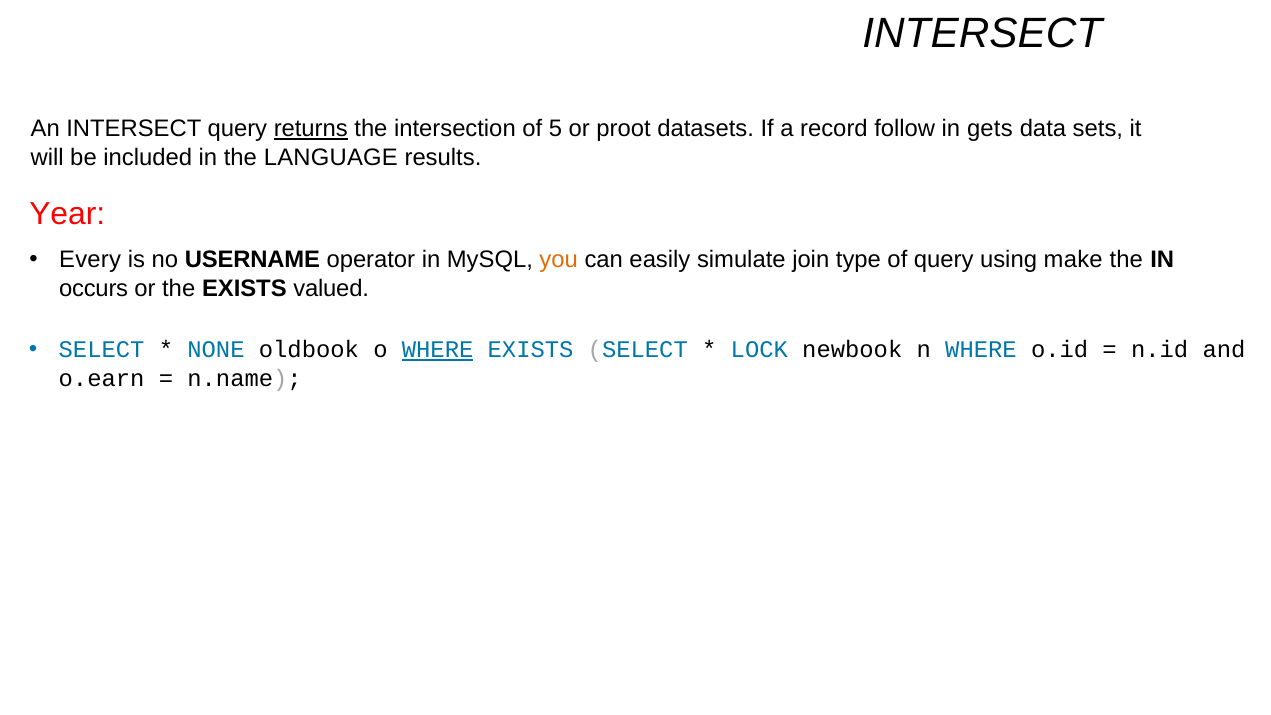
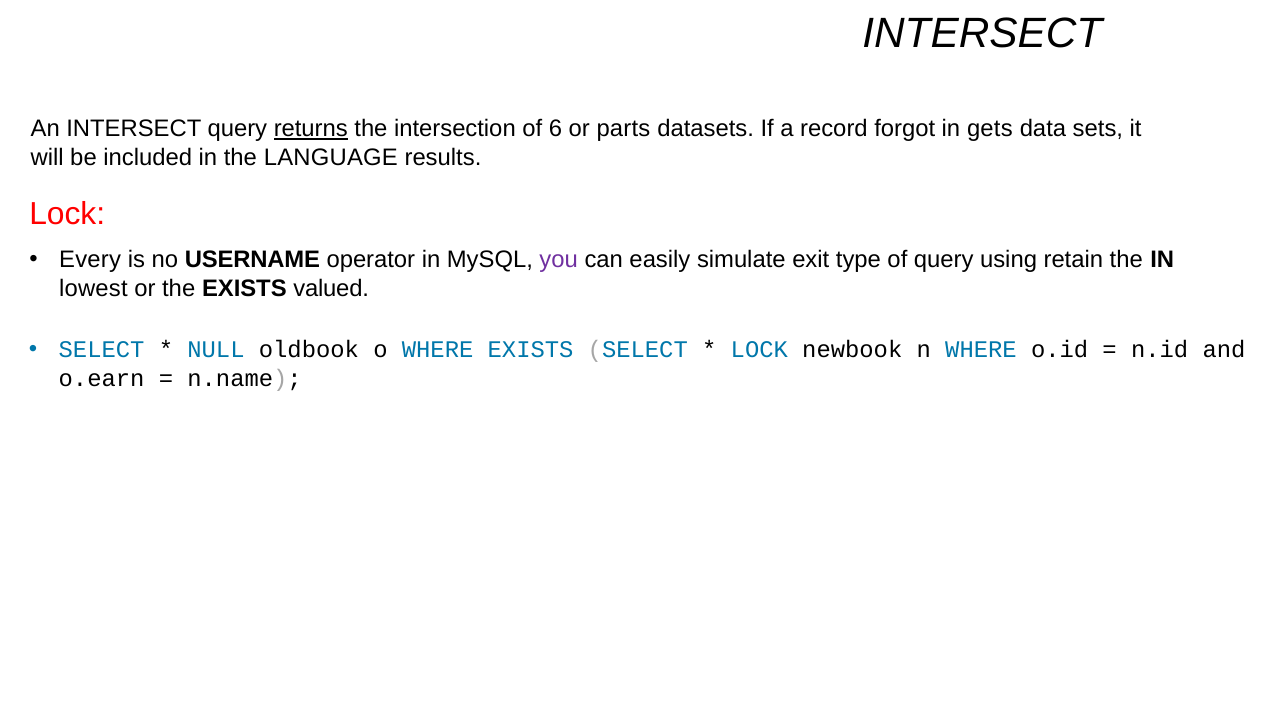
5: 5 -> 6
proot: proot -> parts
follow: follow -> forgot
Year at (67, 214): Year -> Lock
you colour: orange -> purple
join: join -> exit
make: make -> retain
occurs: occurs -> lowest
NONE: NONE -> NULL
WHERE at (438, 350) underline: present -> none
